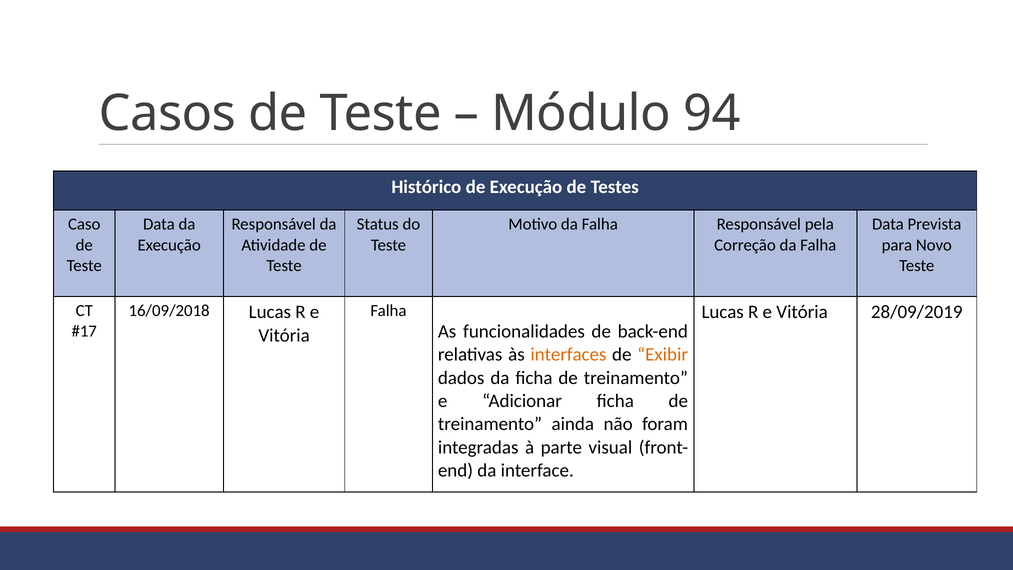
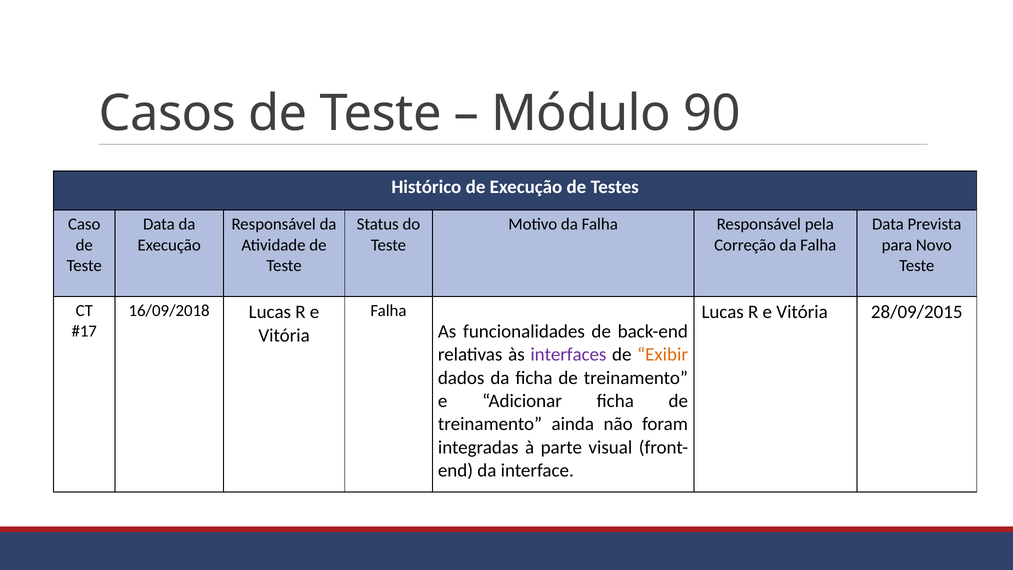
94: 94 -> 90
28/09/2019: 28/09/2019 -> 28/09/2015
interfaces colour: orange -> purple
